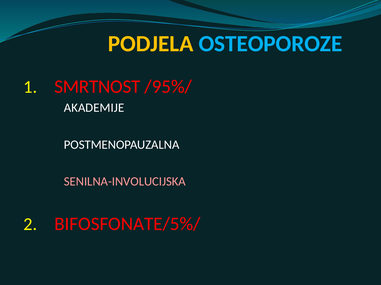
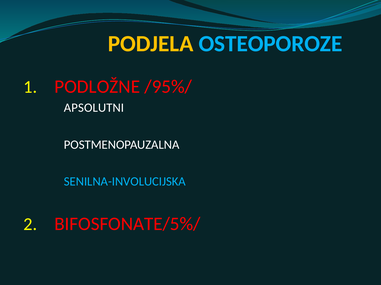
SMRTNOST: SMRTNOST -> PODLOŽNE
AKADEMIJE: AKADEMIJE -> APSOLUTNI
SENILNA-INVOLUCIJSKA colour: pink -> light blue
